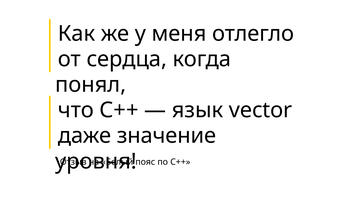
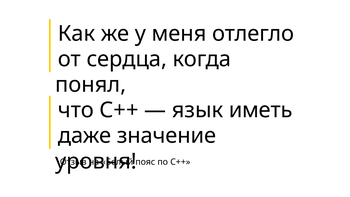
vector: vector -> иметь
